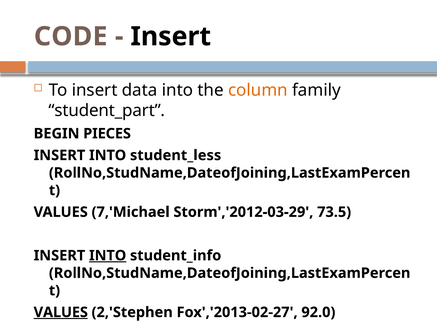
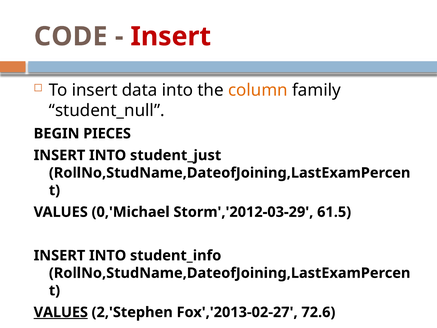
Insert at (171, 36) colour: black -> red
student_part: student_part -> student_null
student_less: student_less -> student_just
7,'Michael: 7,'Michael -> 0,'Michael
73.5: 73.5 -> 61.5
INTO at (108, 255) underline: present -> none
92.0: 92.0 -> 72.6
